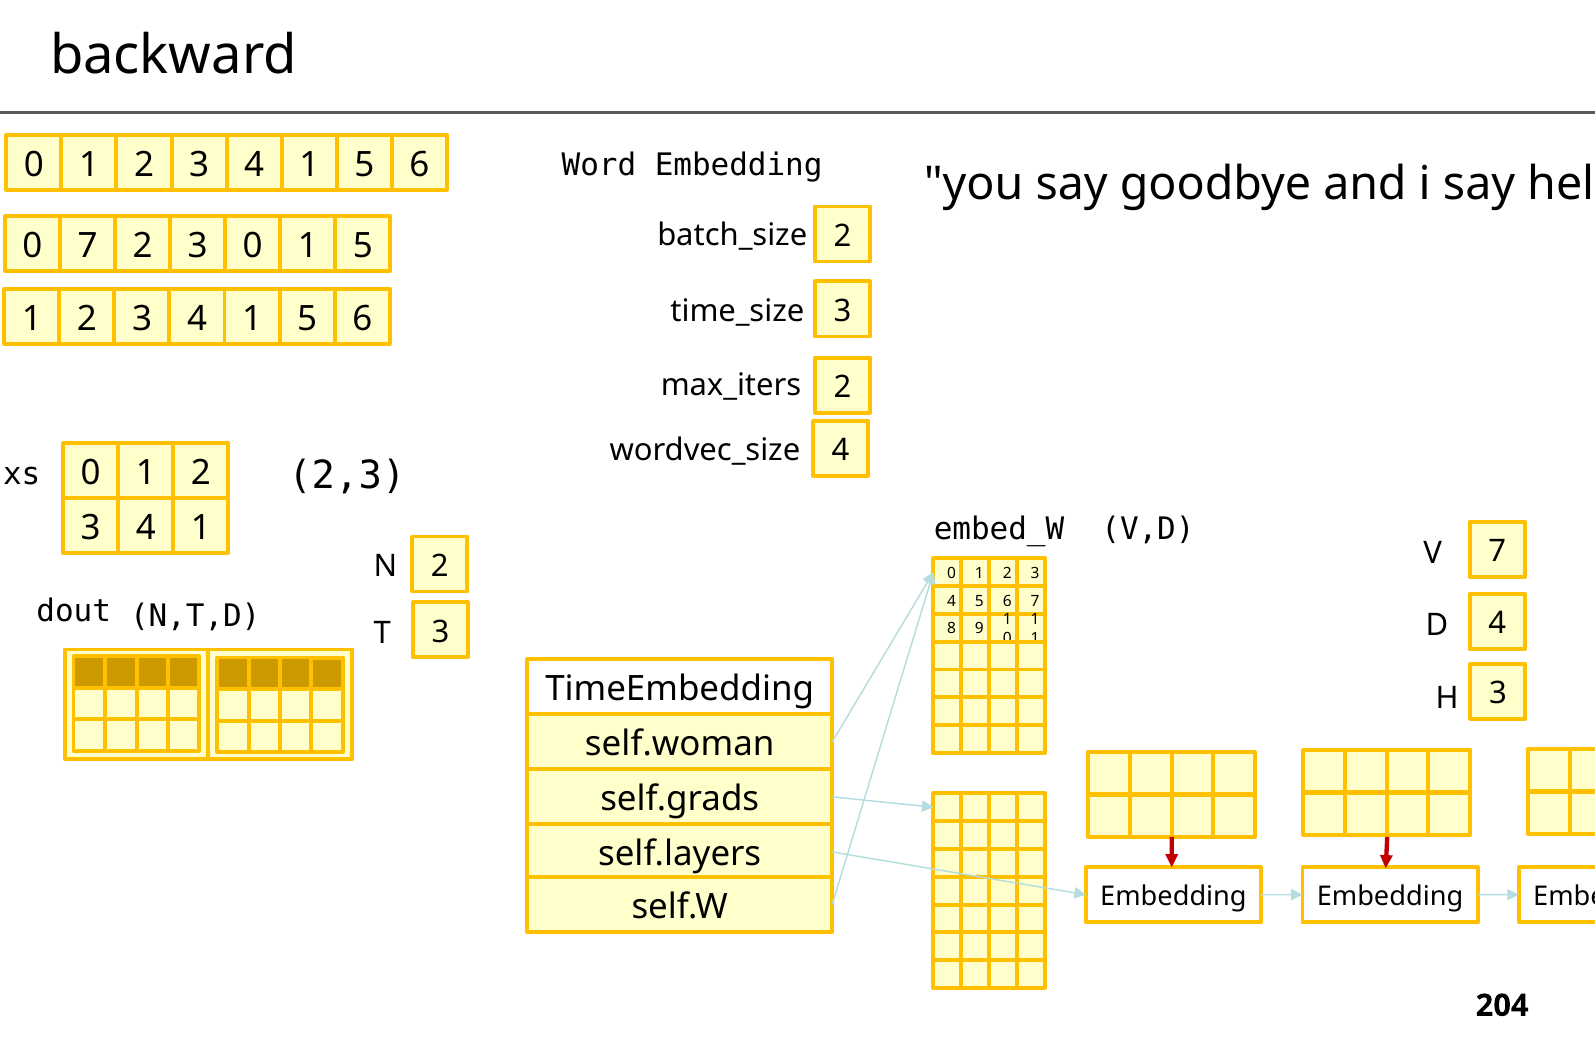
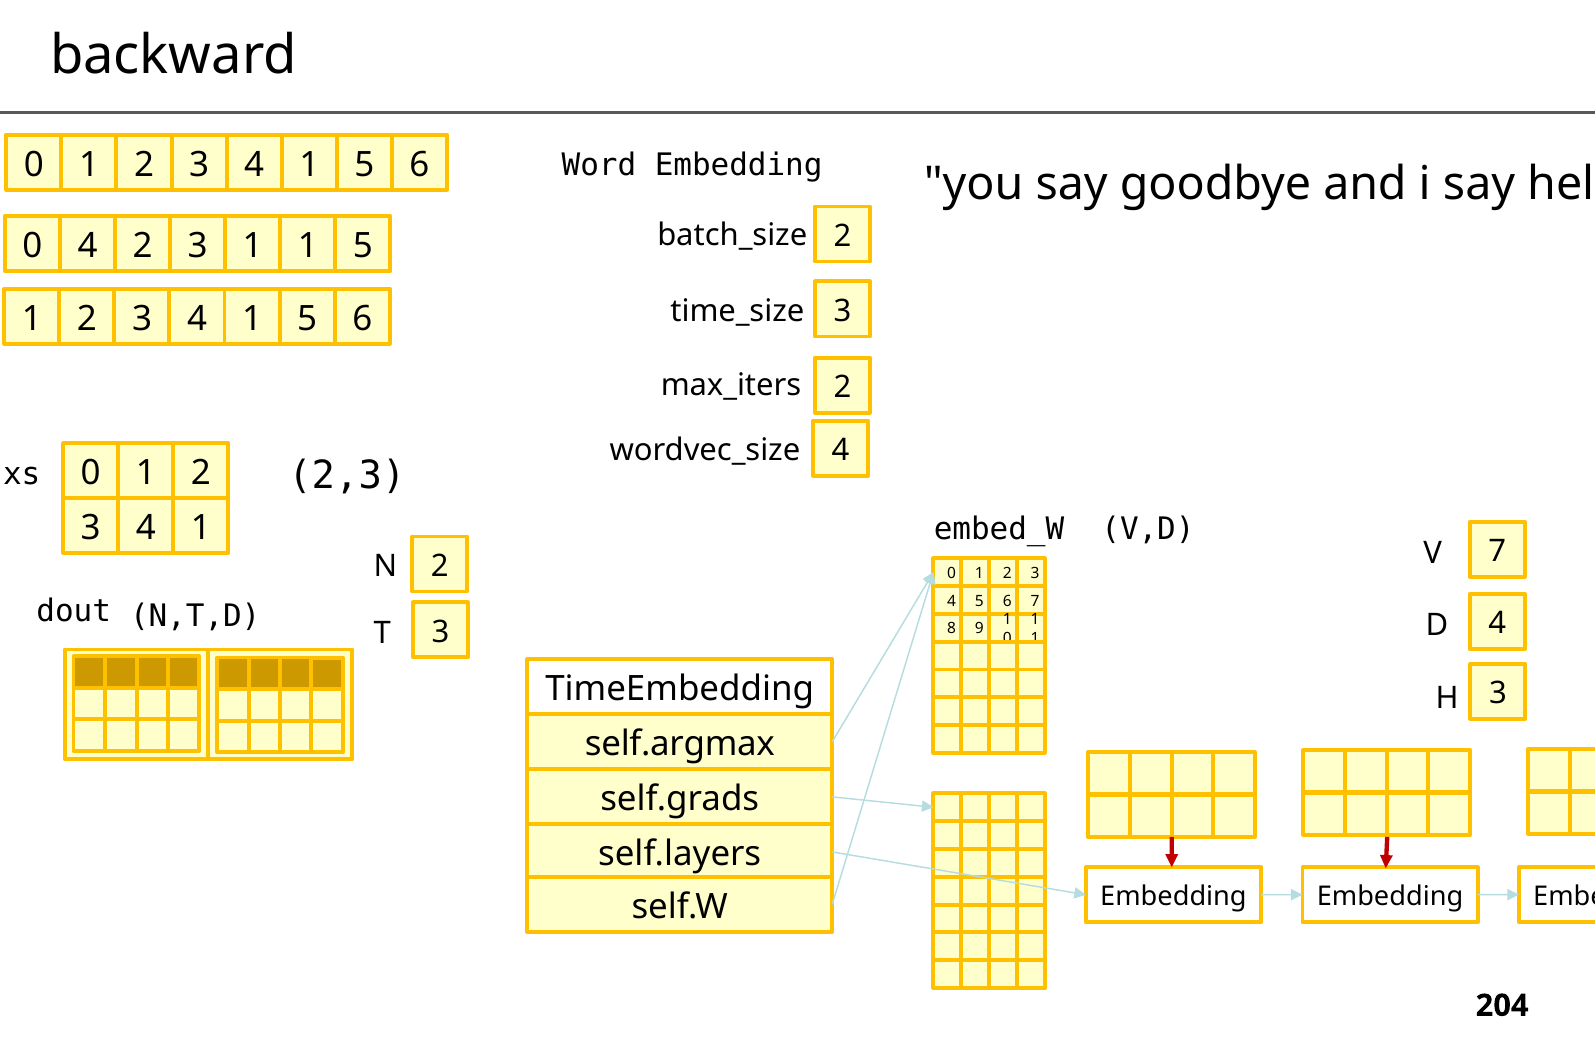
0 7: 7 -> 4
3 0: 0 -> 1
self.woman: self.woman -> self.argmax
